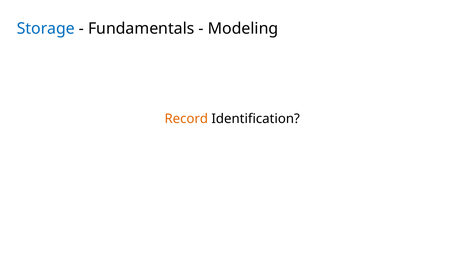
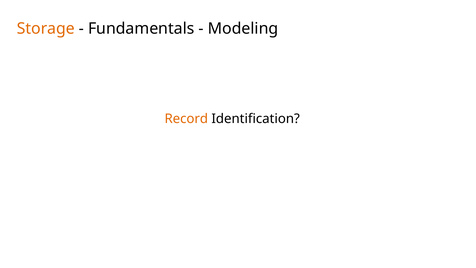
Storage colour: blue -> orange
